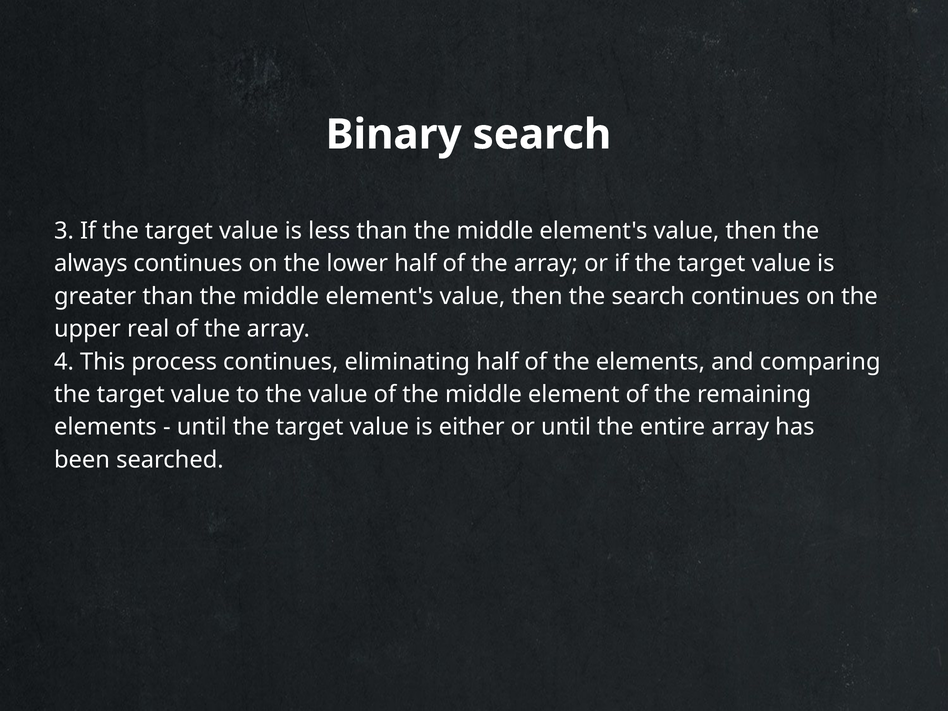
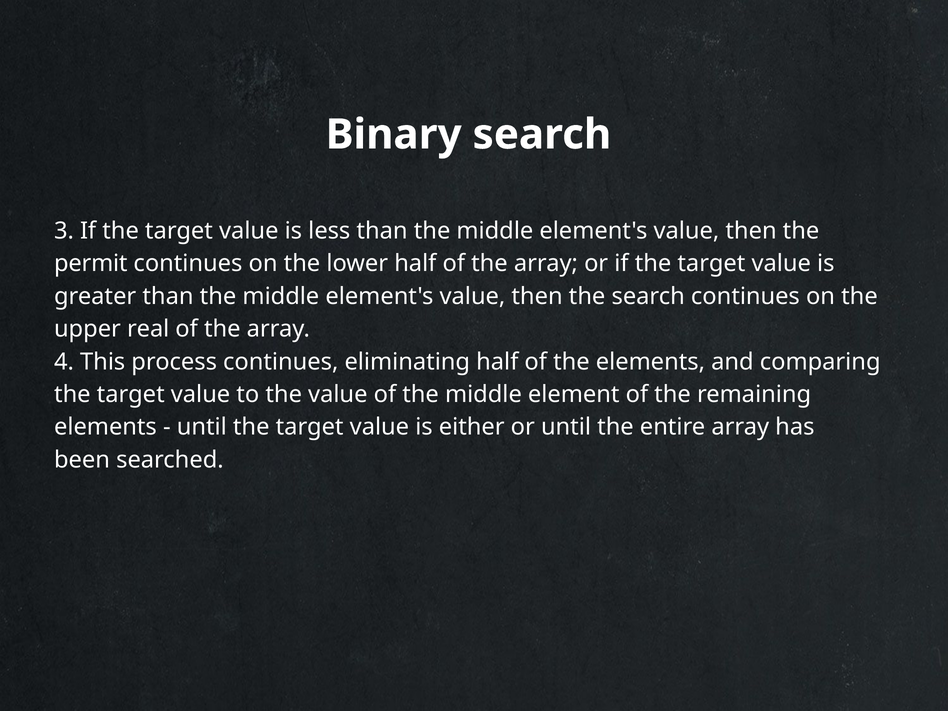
always: always -> permit
